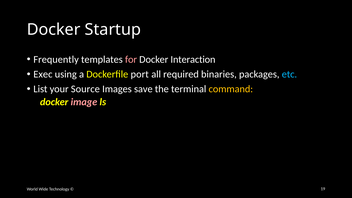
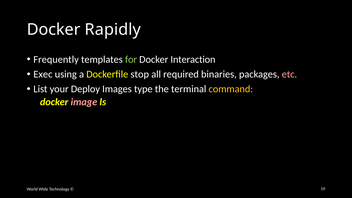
Startup: Startup -> Rapidly
for colour: pink -> light green
port: port -> stop
etc colour: light blue -> pink
Source: Source -> Deploy
save: save -> type
